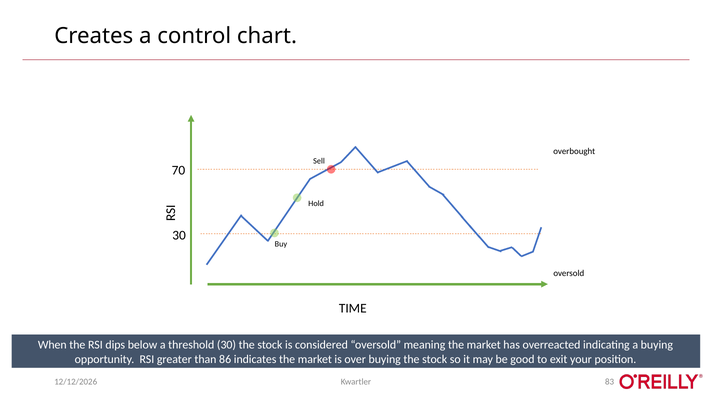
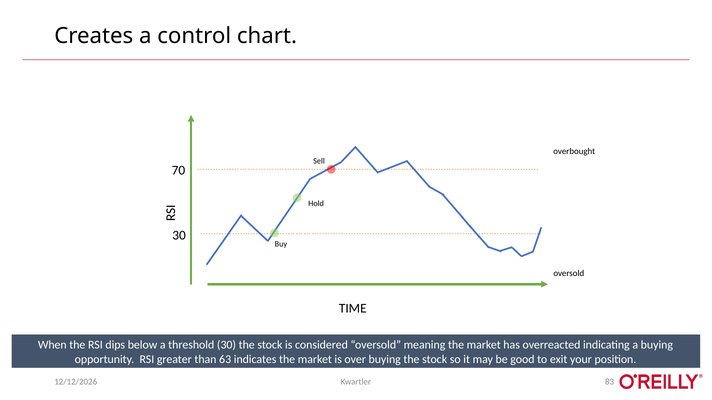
86: 86 -> 63
